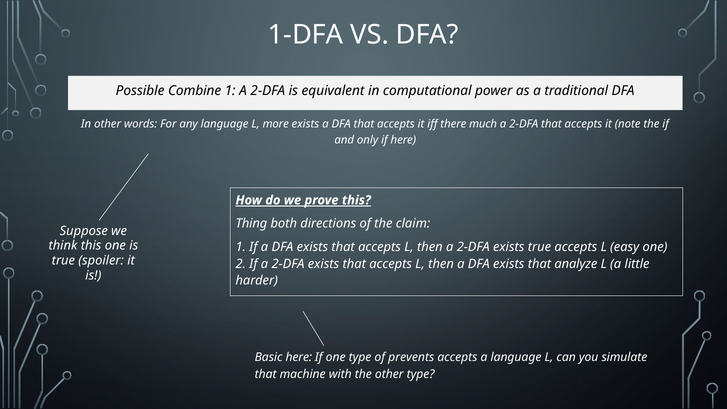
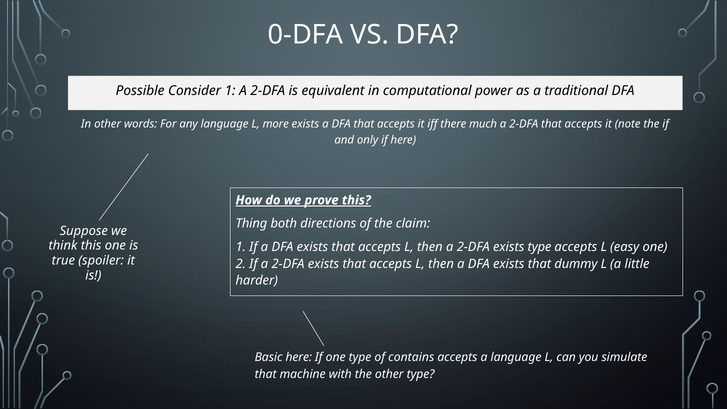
1-DFA: 1-DFA -> 0-DFA
Combine: Combine -> Consider
exists true: true -> type
analyze: analyze -> dummy
prevents: prevents -> contains
